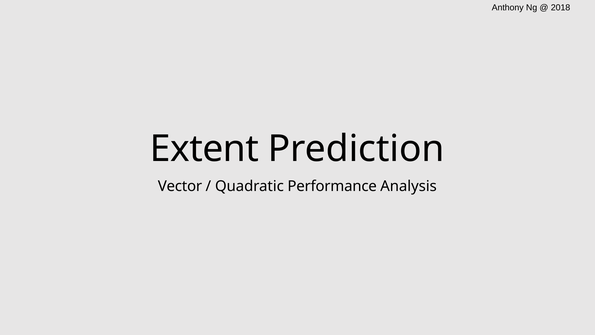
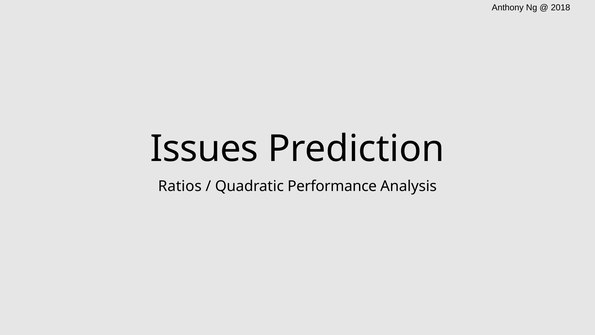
Extent: Extent -> Issues
Vector: Vector -> Ratios
